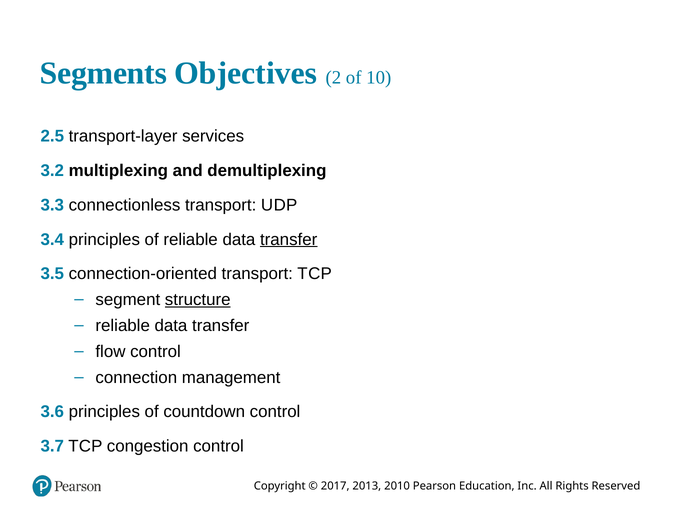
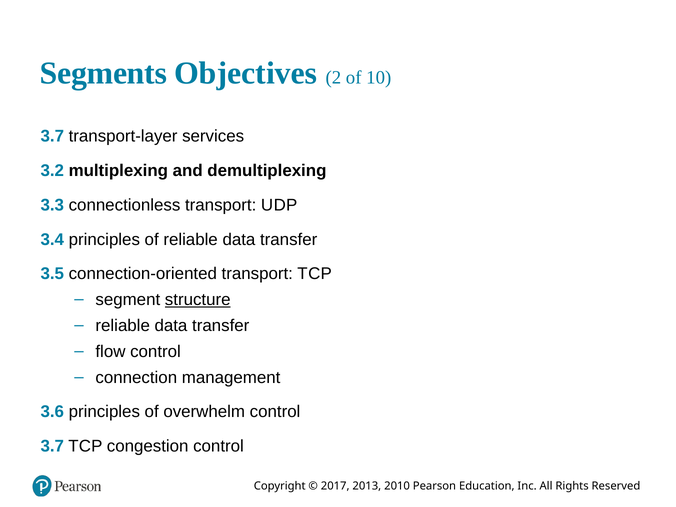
2.5 at (52, 136): 2.5 -> 3.7
transfer at (289, 239) underline: present -> none
countdown: countdown -> overwhelm
